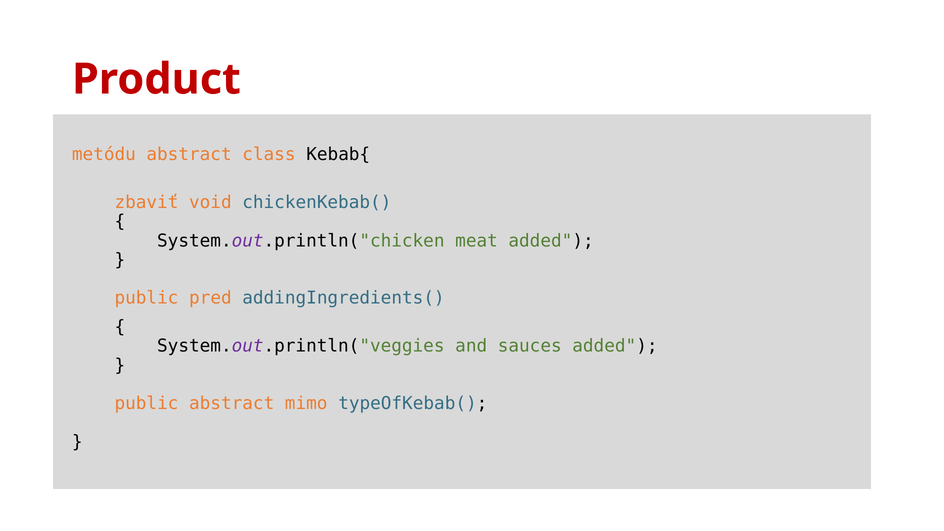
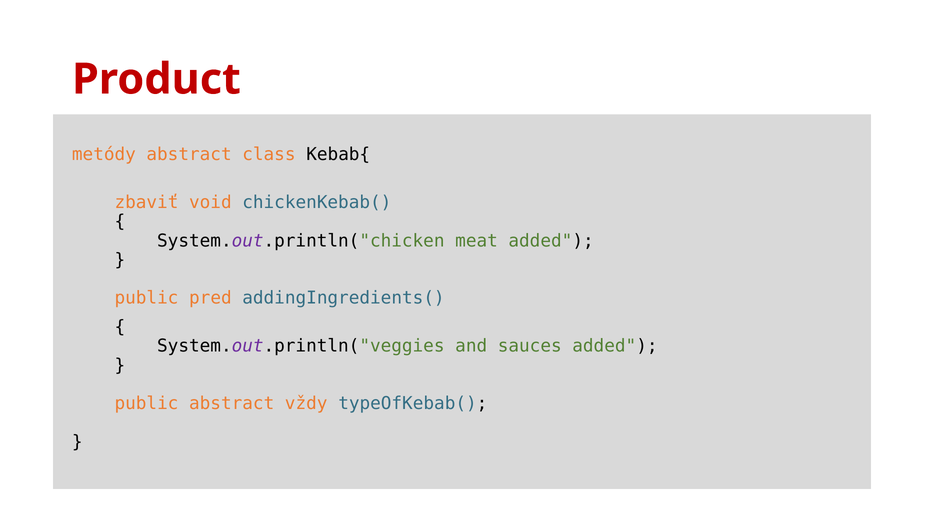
metódu: metódu -> metódy
mimo: mimo -> vždy
